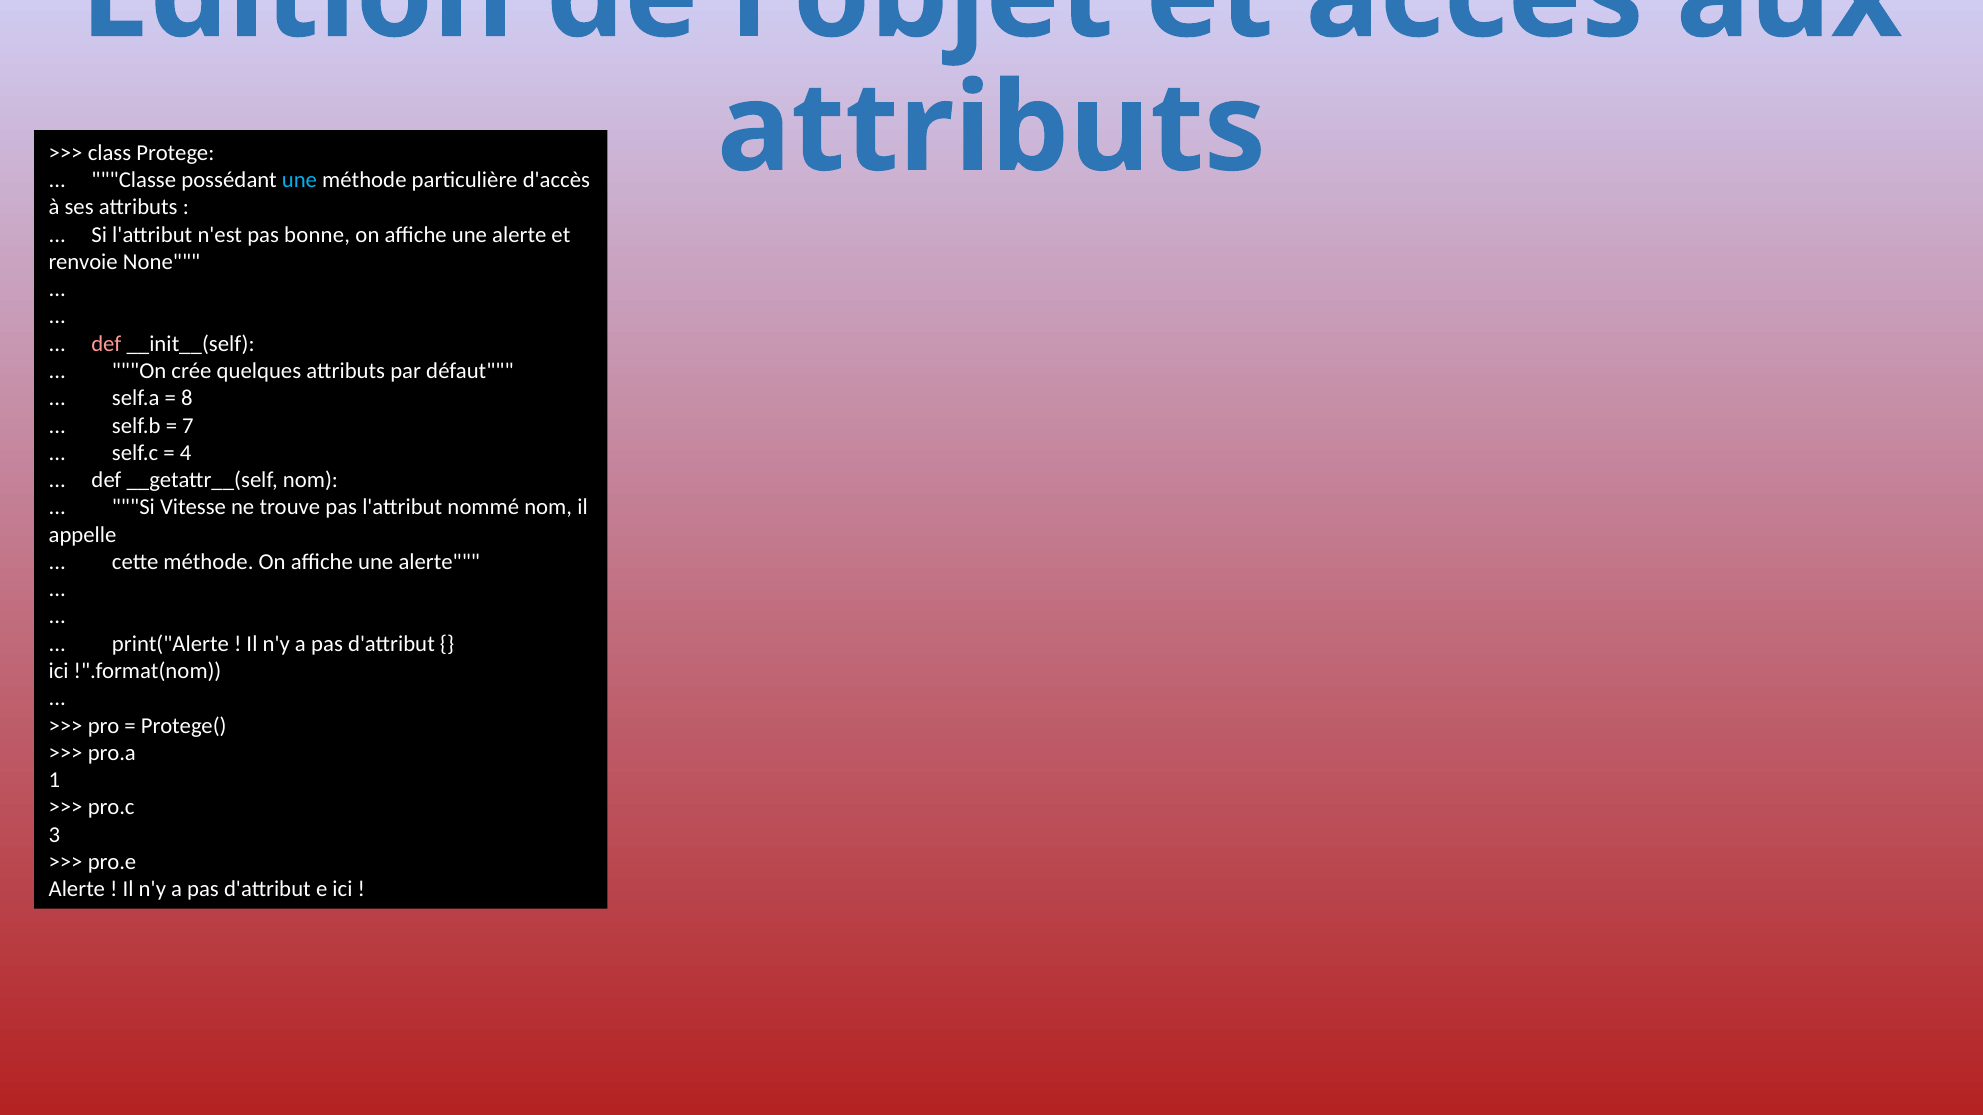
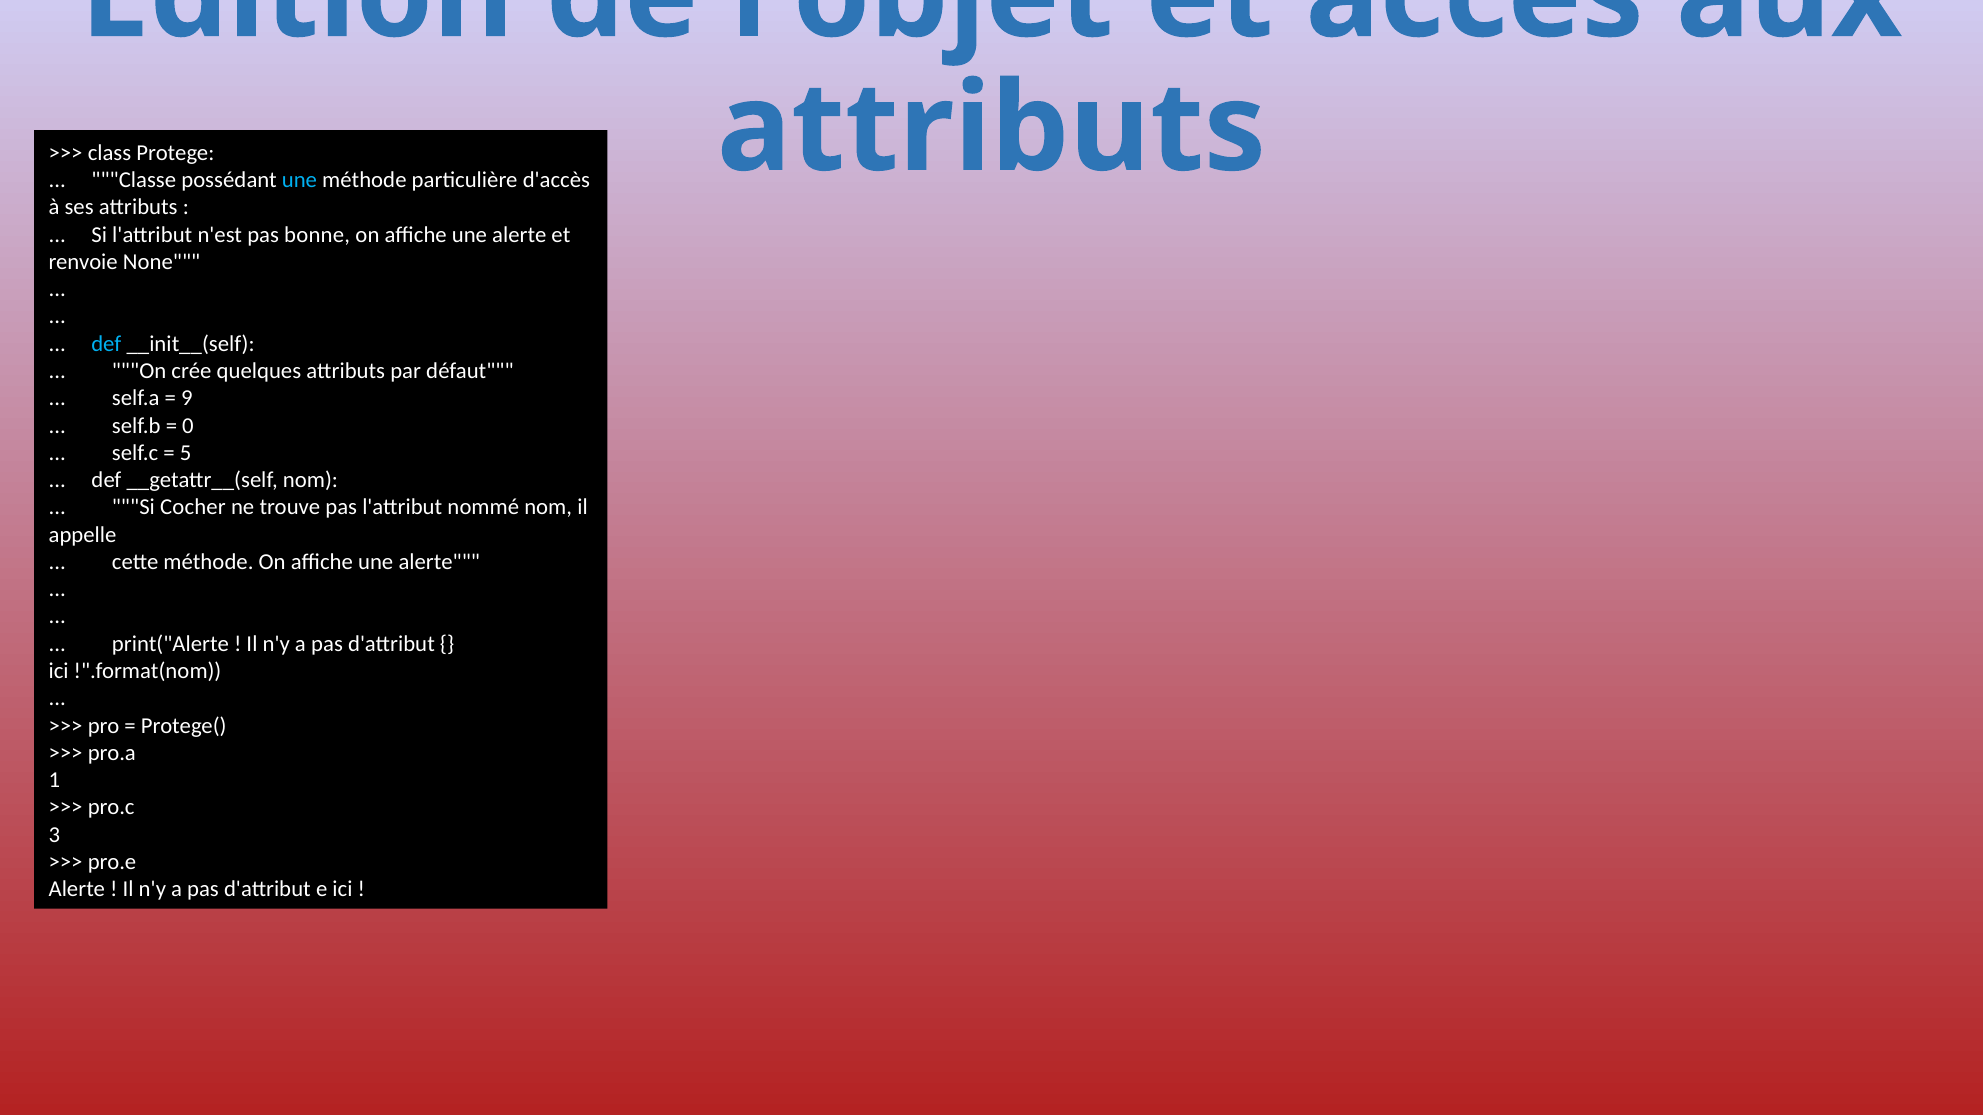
def at (106, 344) colour: pink -> light blue
8: 8 -> 9
7: 7 -> 0
4: 4 -> 5
Vitesse: Vitesse -> Cocher
